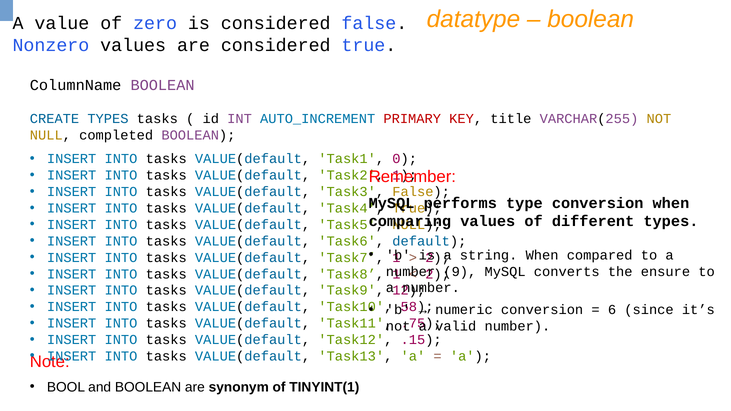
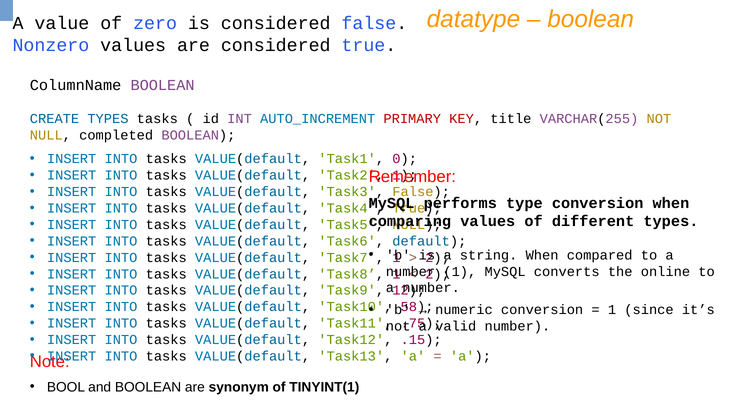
9 at (460, 272): 9 -> 1
ensure: ensure -> online
6 at (612, 310): 6 -> 1
